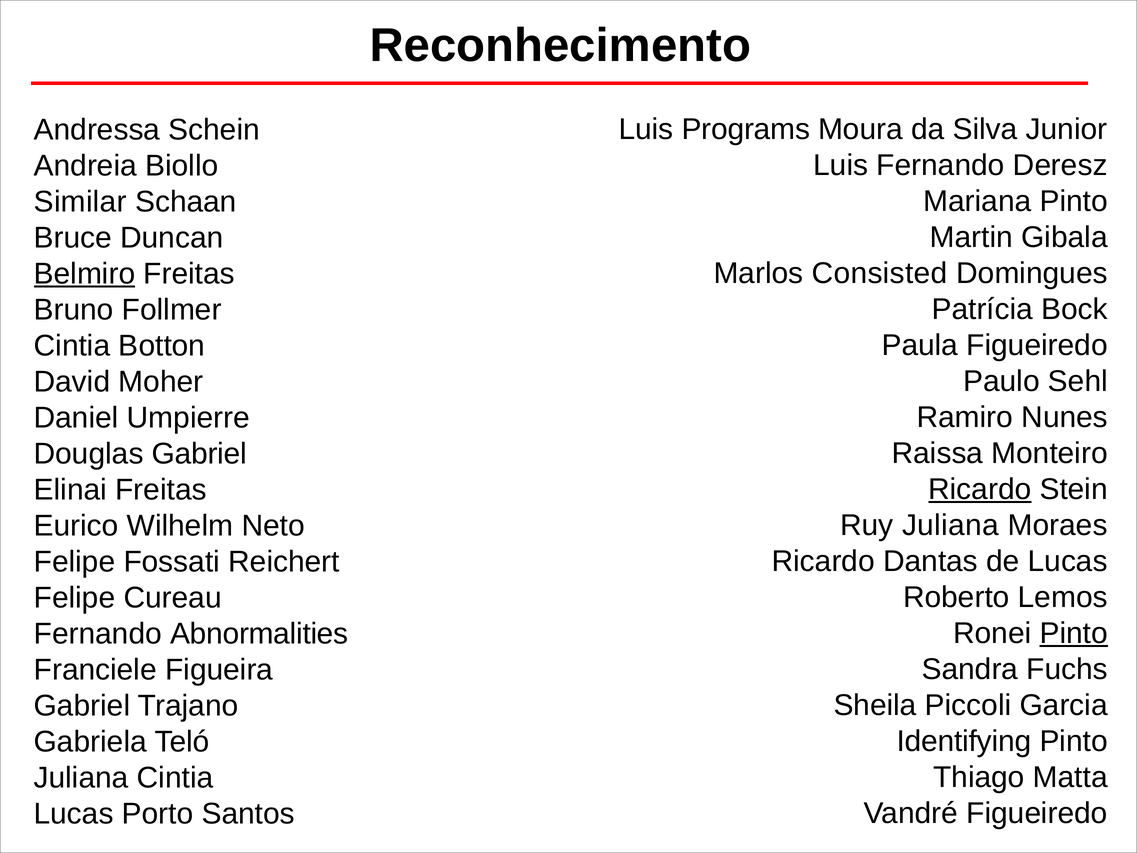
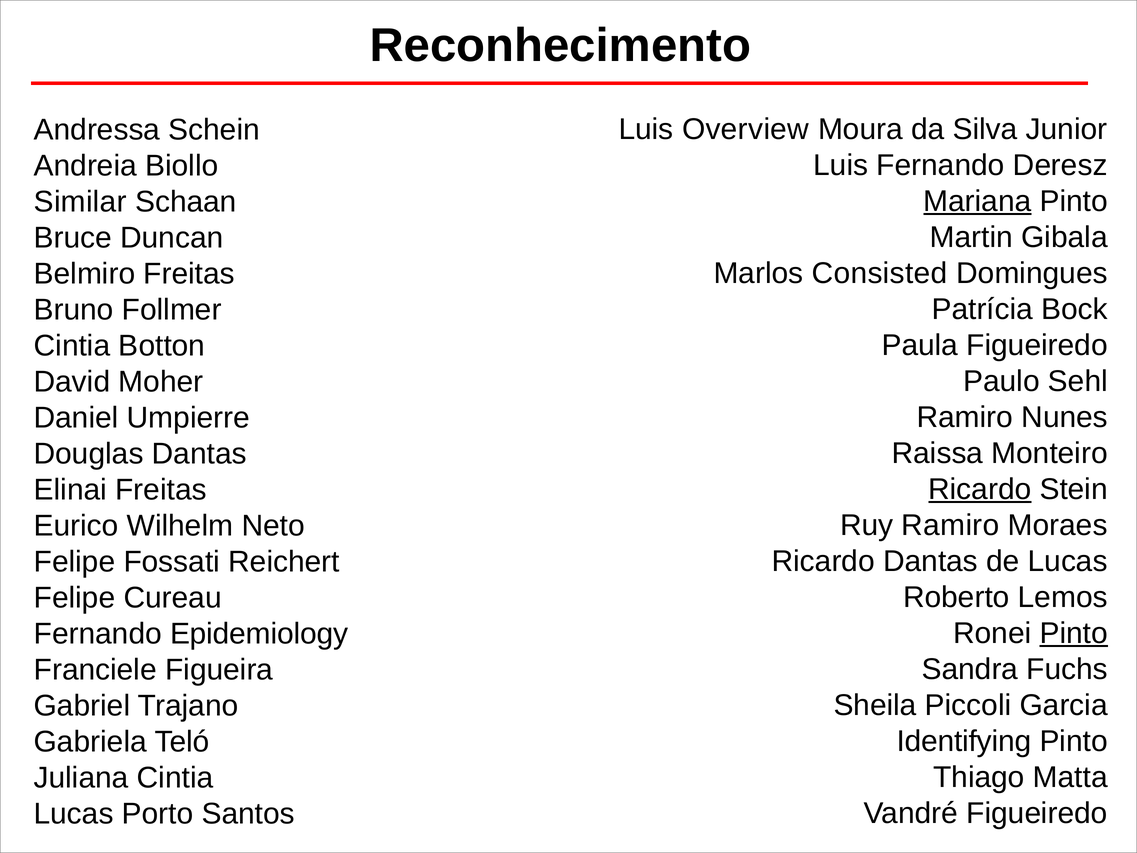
Programs: Programs -> Overview
Mariana underline: none -> present
Belmiro underline: present -> none
Douglas Gabriel: Gabriel -> Dantas
Ruy Juliana: Juliana -> Ramiro
Abnormalities: Abnormalities -> Epidemiology
